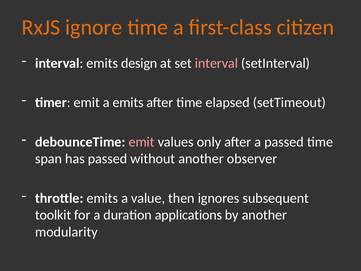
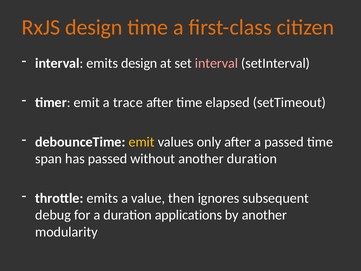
RxJS ignore: ignore -> design
a emits: emits -> trace
emit at (142, 142) colour: pink -> yellow
another observer: observer -> duration
toolkit: toolkit -> debug
